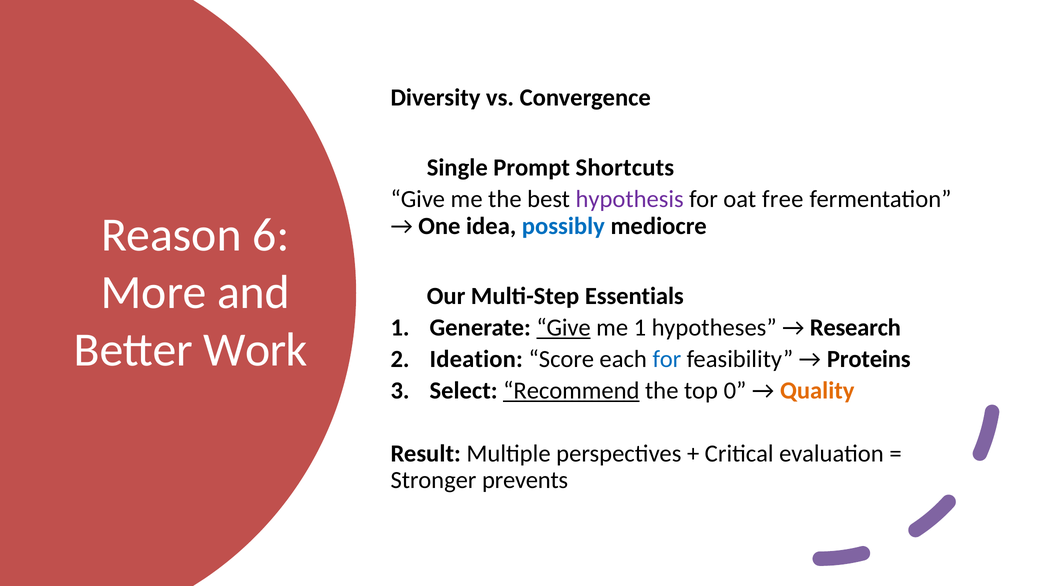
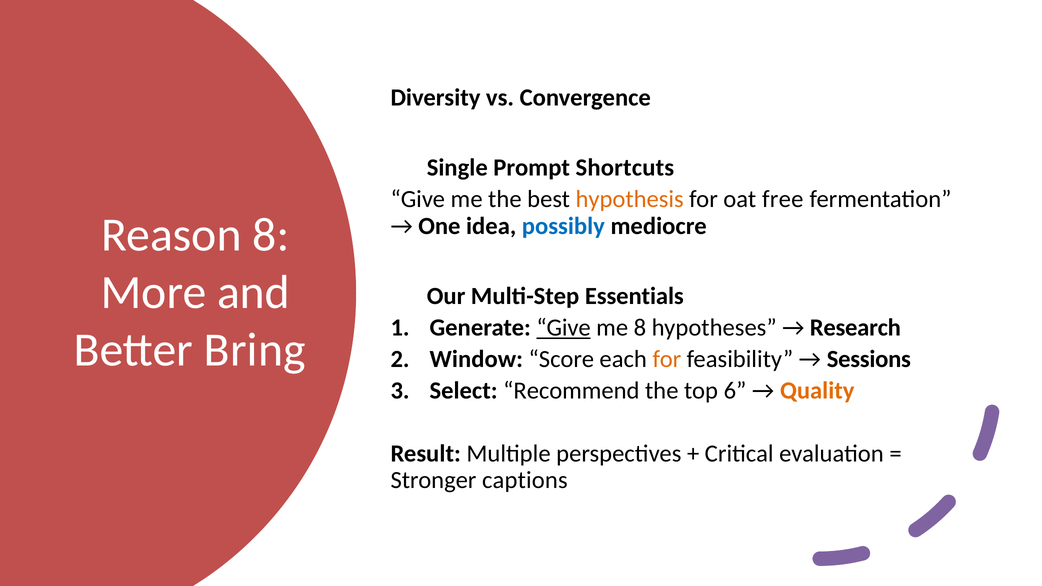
hypothesis colour: purple -> orange
Reason 6: 6 -> 8
me 1: 1 -> 8
Work: Work -> Bring
Ideation: Ideation -> Window
for at (667, 359) colour: blue -> orange
Proteins: Proteins -> Sessions
Recommend underline: present -> none
0: 0 -> 6
prevents: prevents -> captions
